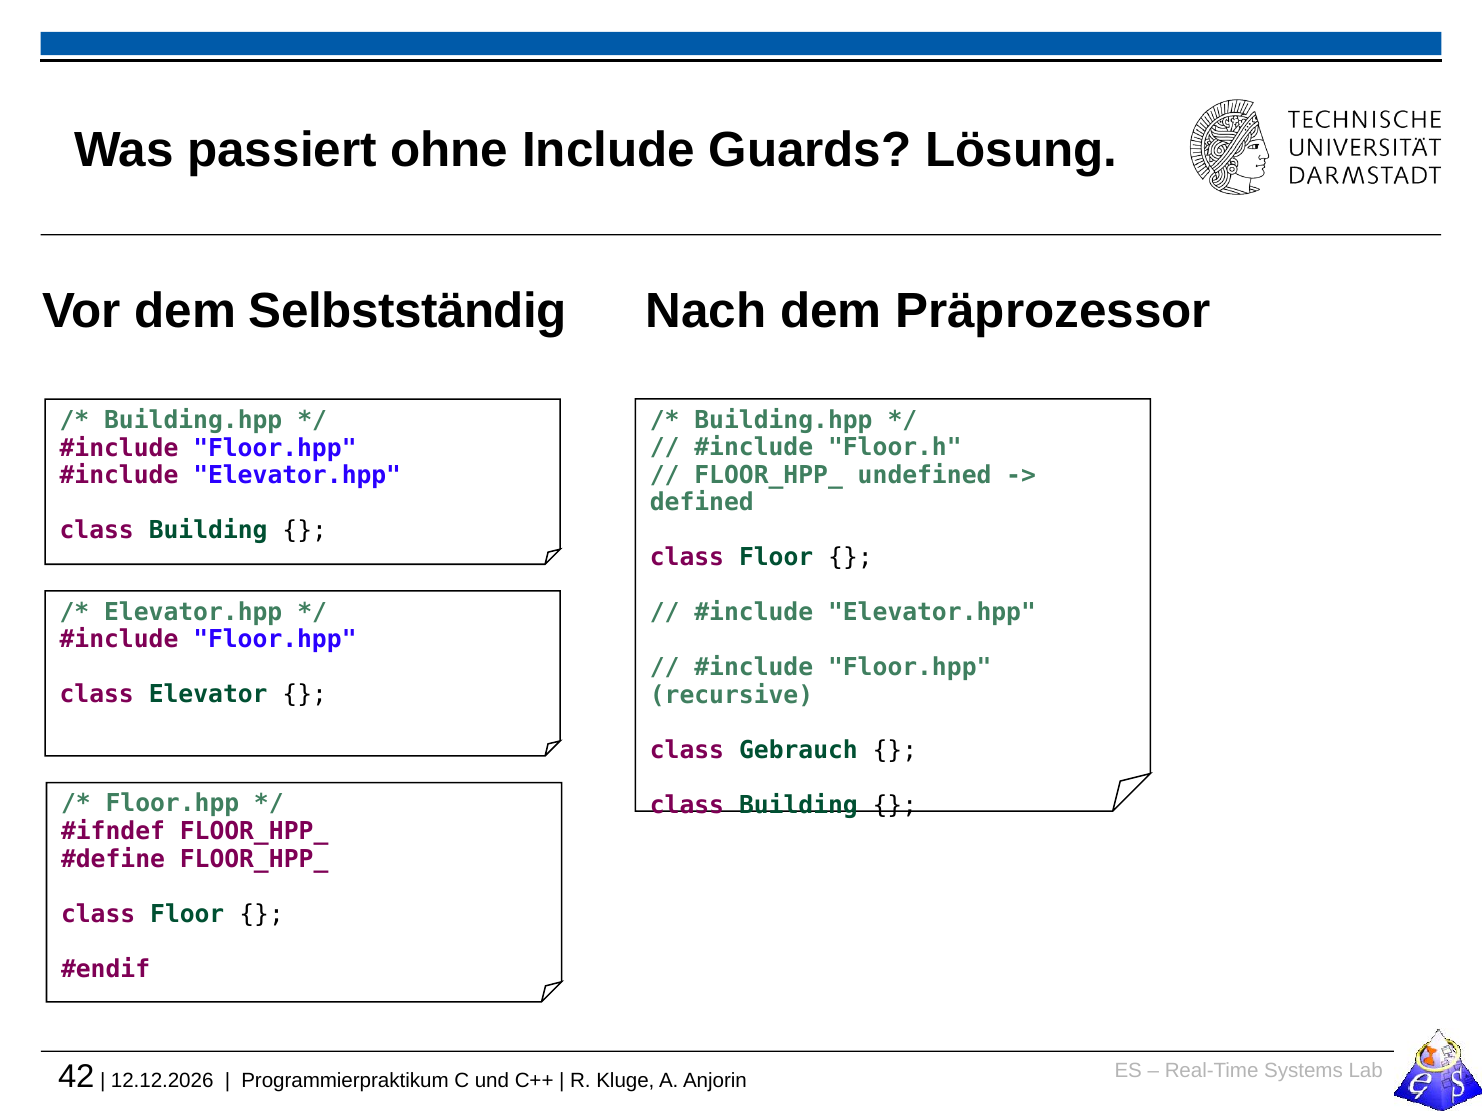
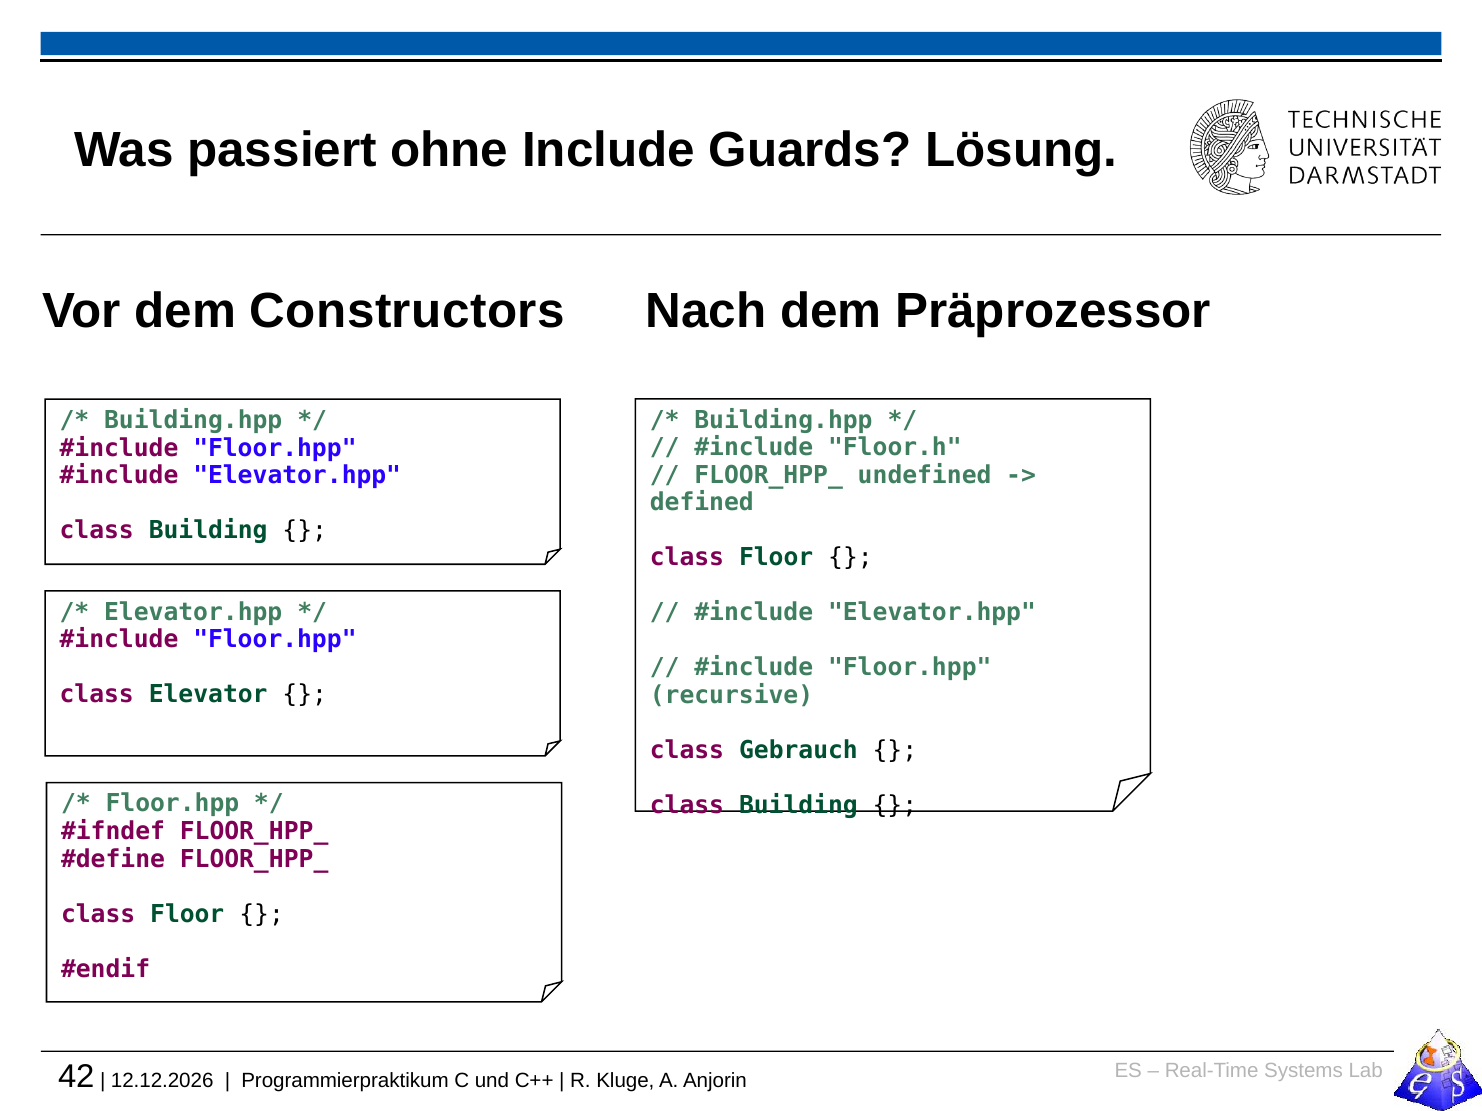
Selbstständig: Selbstständig -> Constructors
